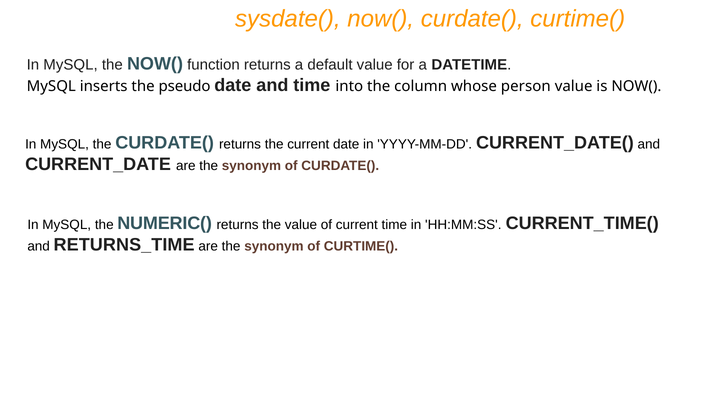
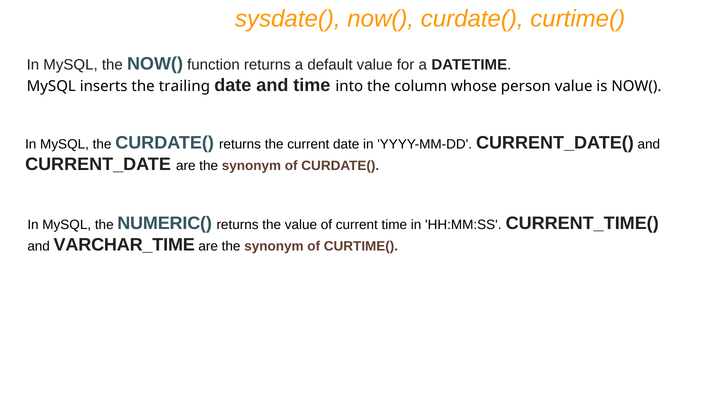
pseudo: pseudo -> trailing
RETURNS_TIME: RETURNS_TIME -> VARCHAR_TIME
